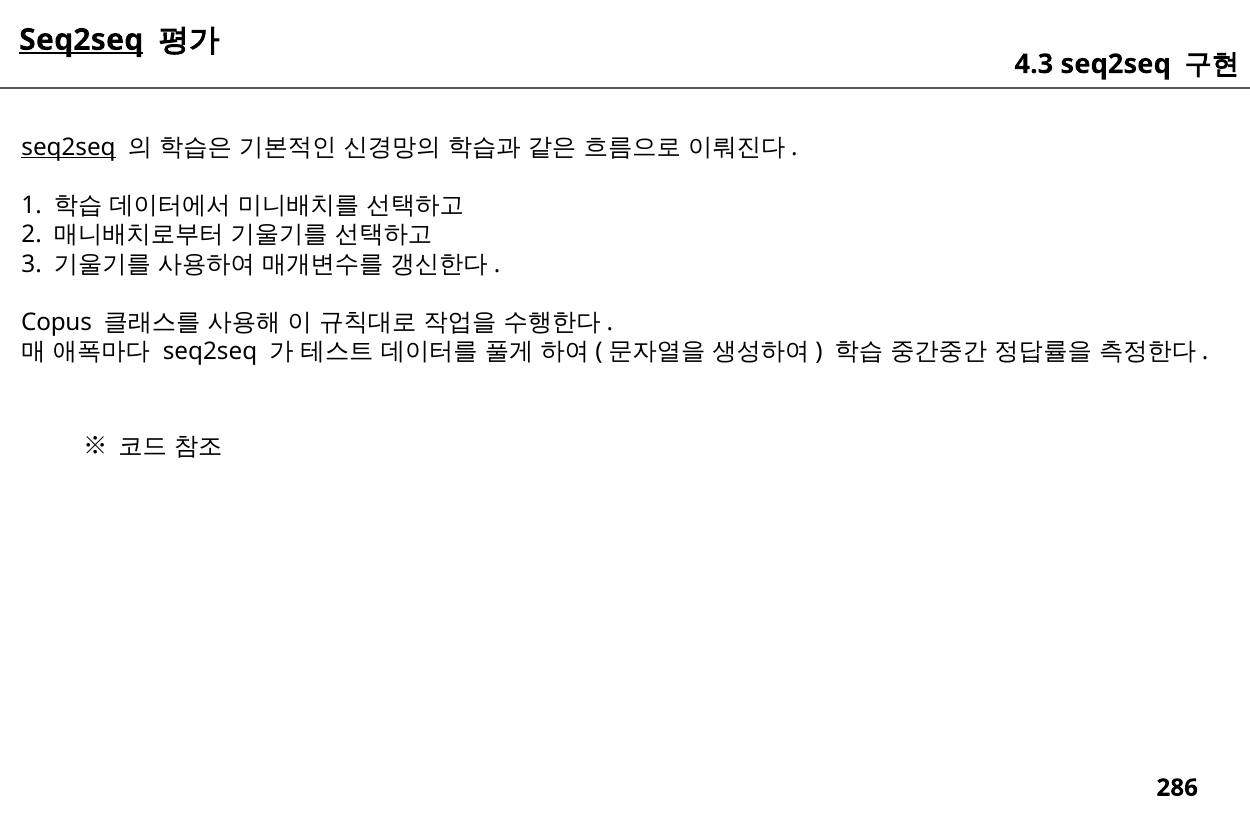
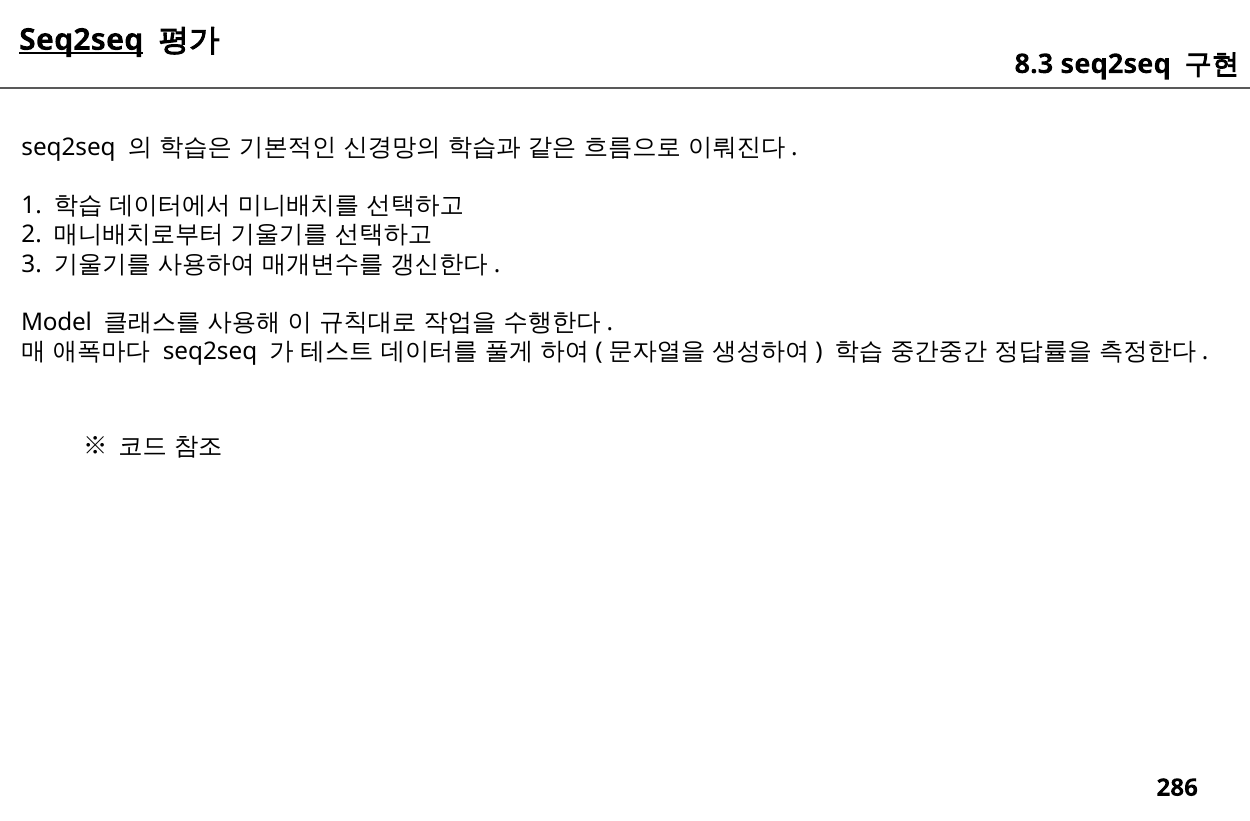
4.3: 4.3 -> 8.3
seq2seq at (69, 147) underline: present -> none
Copus: Copus -> Model
